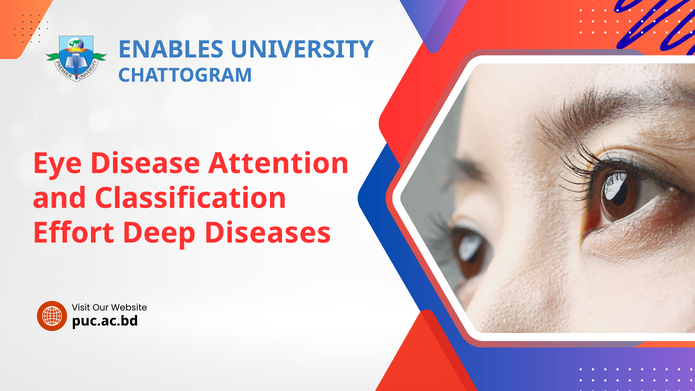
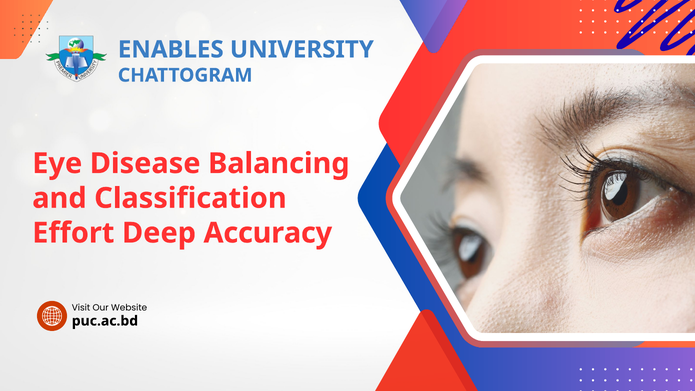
Attention: Attention -> Balancing
Diseases: Diseases -> Accuracy
